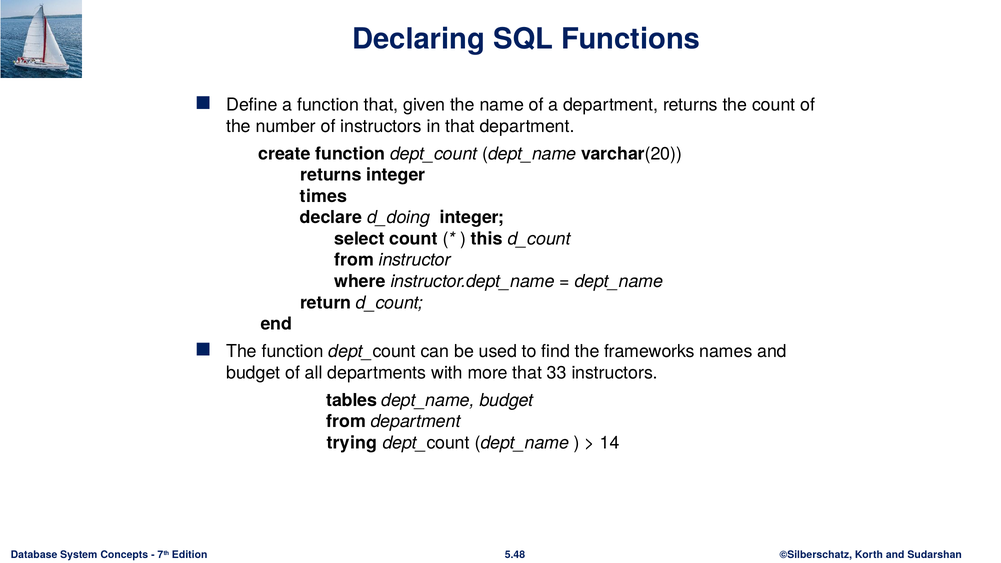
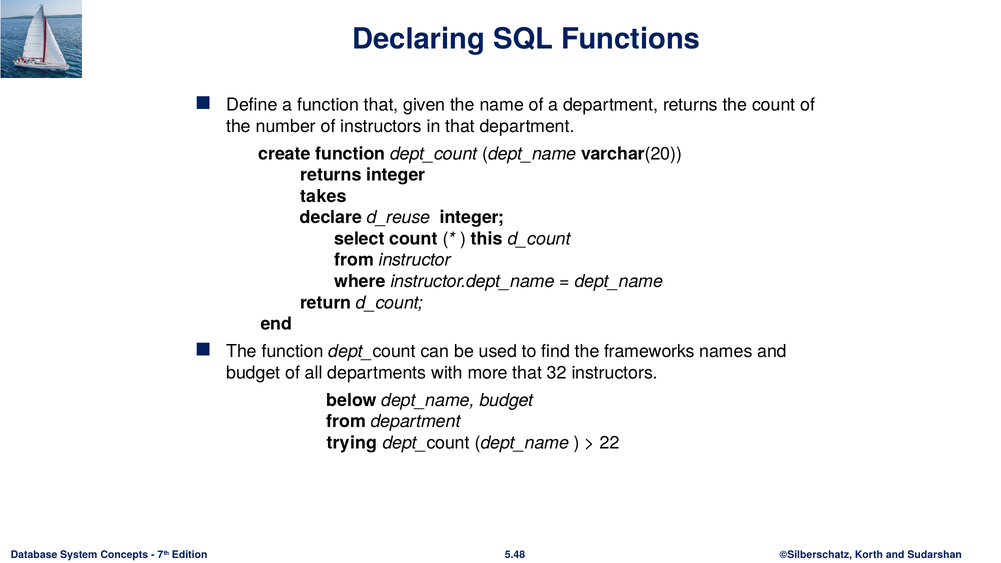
times: times -> takes
d_doing: d_doing -> d_reuse
33: 33 -> 32
tables: tables -> below
14: 14 -> 22
